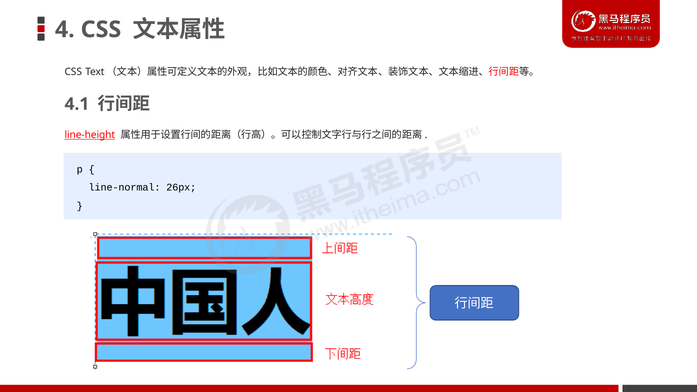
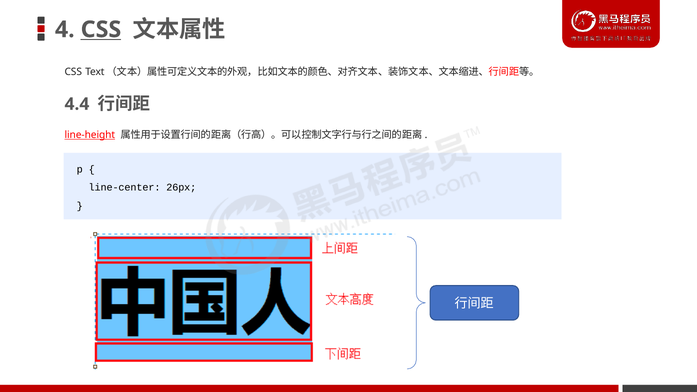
CSS at (101, 30) underline: none -> present
4.1: 4.1 -> 4.4
line-normal: line-normal -> line-center
